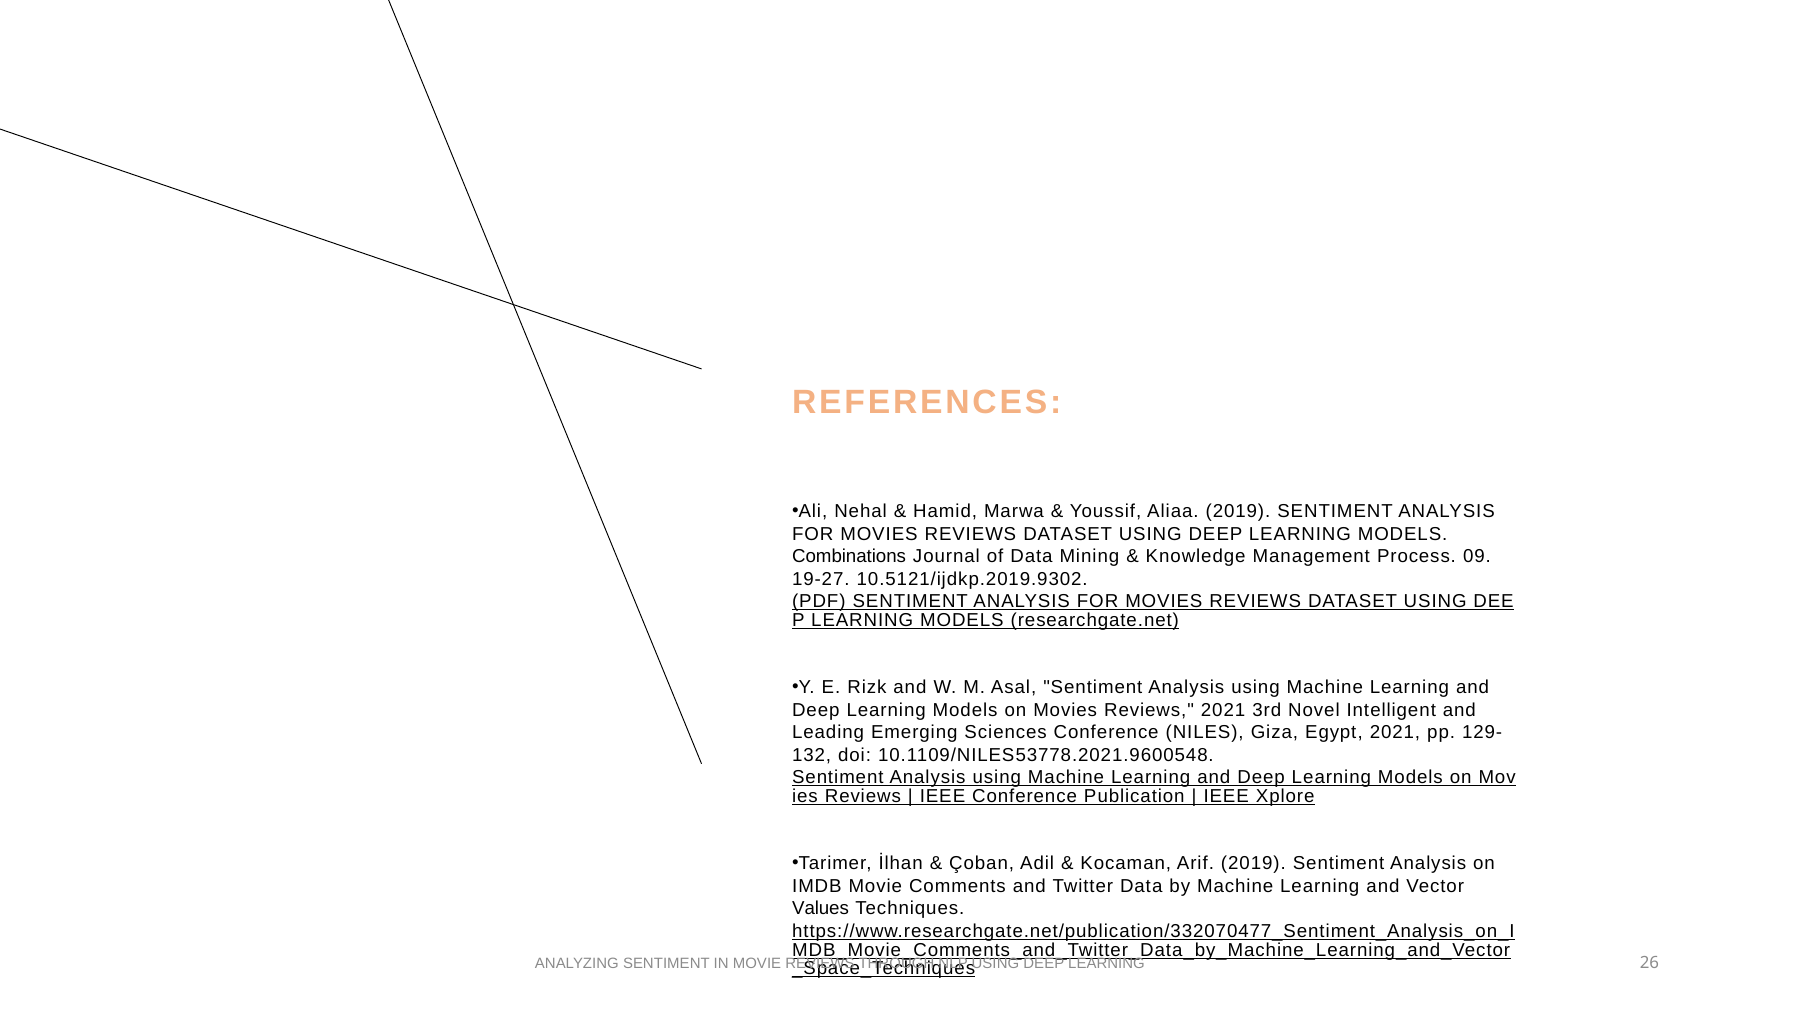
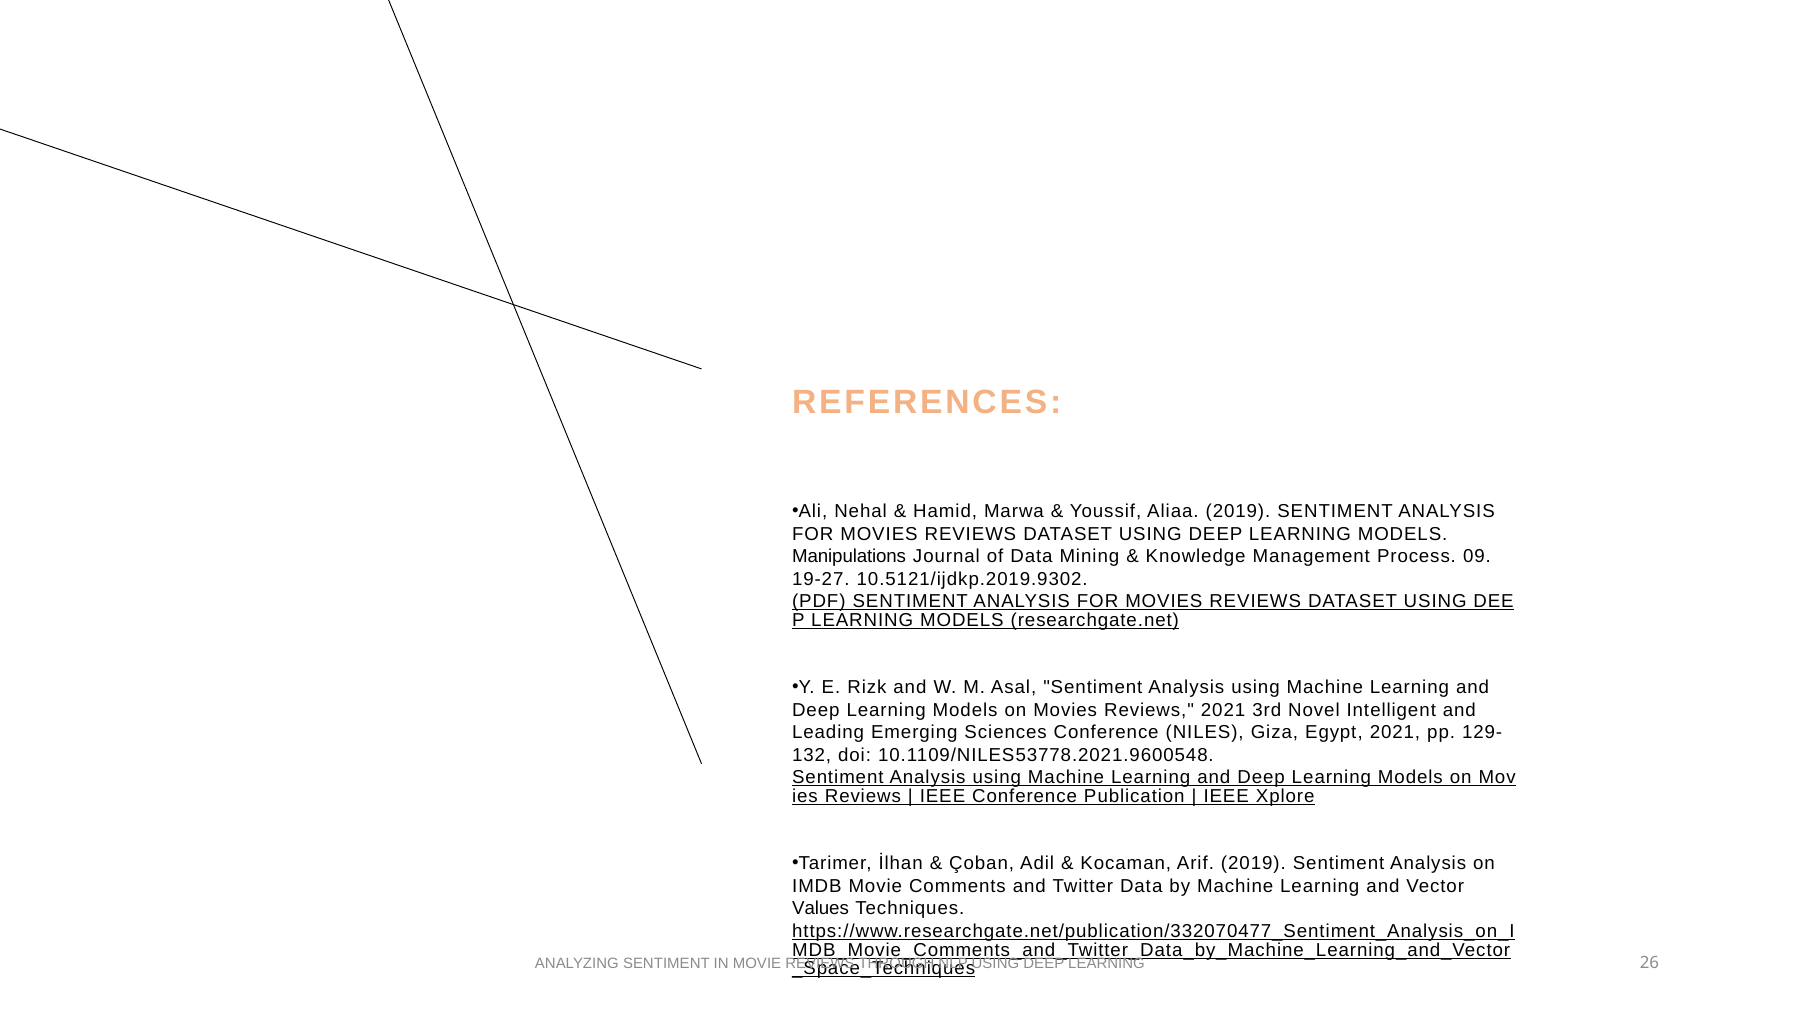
Combinations: Combinations -> Manipulations
